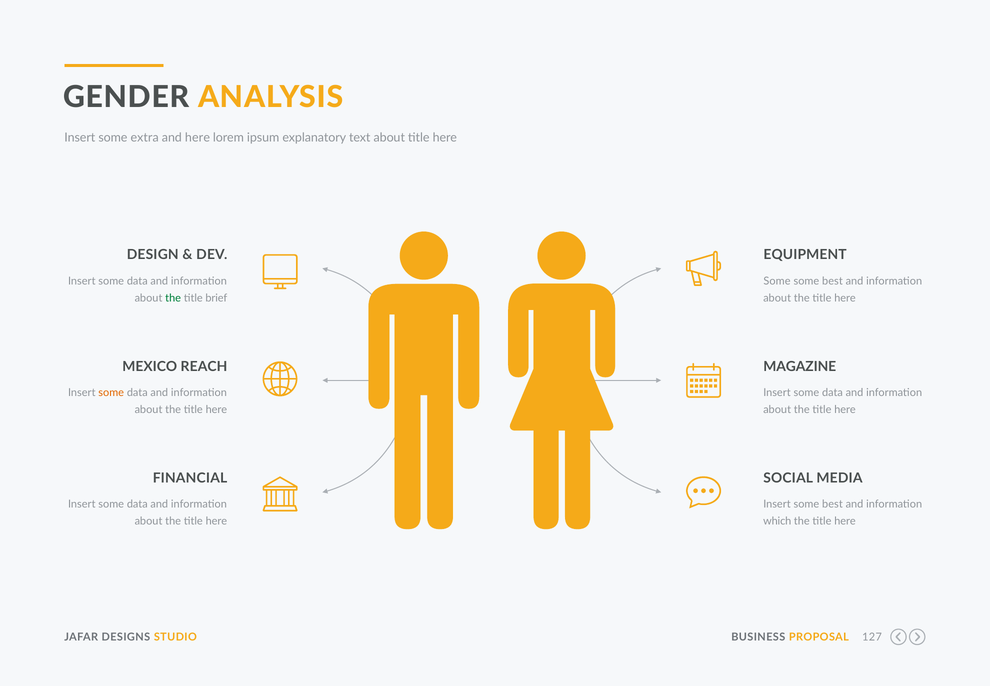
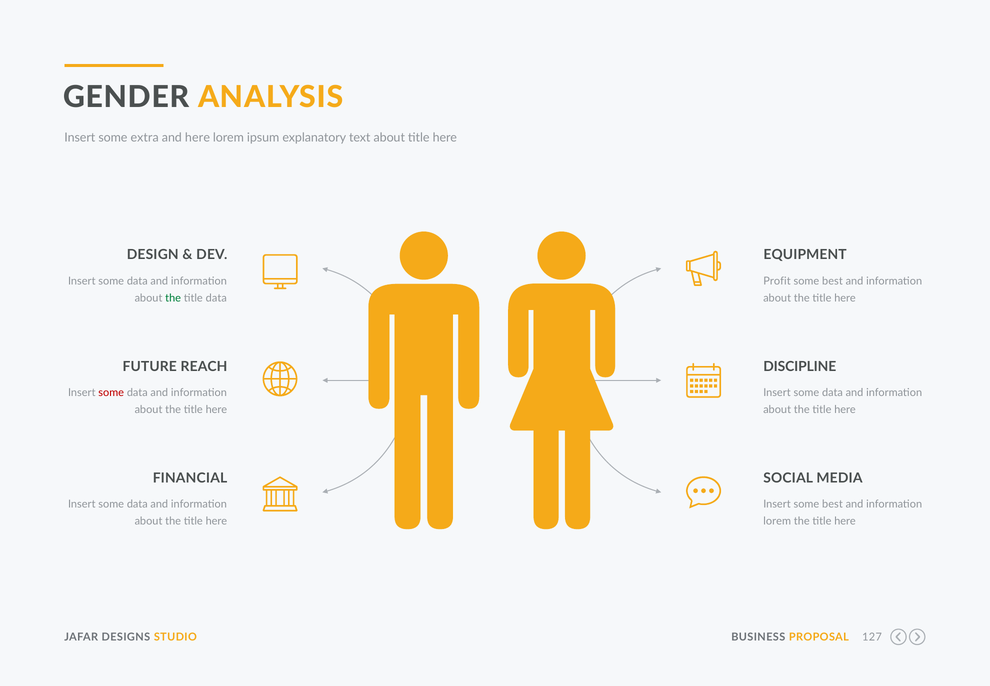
Some at (777, 281): Some -> Profit
title brief: brief -> data
MEXICO: MEXICO -> FUTURE
MAGAZINE: MAGAZINE -> DISCIPLINE
some at (111, 392) colour: orange -> red
which at (777, 521): which -> lorem
